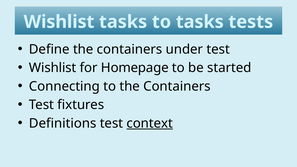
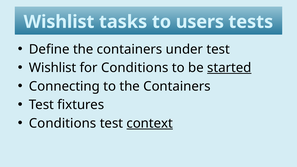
to tasks: tasks -> users
for Homepage: Homepage -> Conditions
started underline: none -> present
Definitions at (63, 123): Definitions -> Conditions
